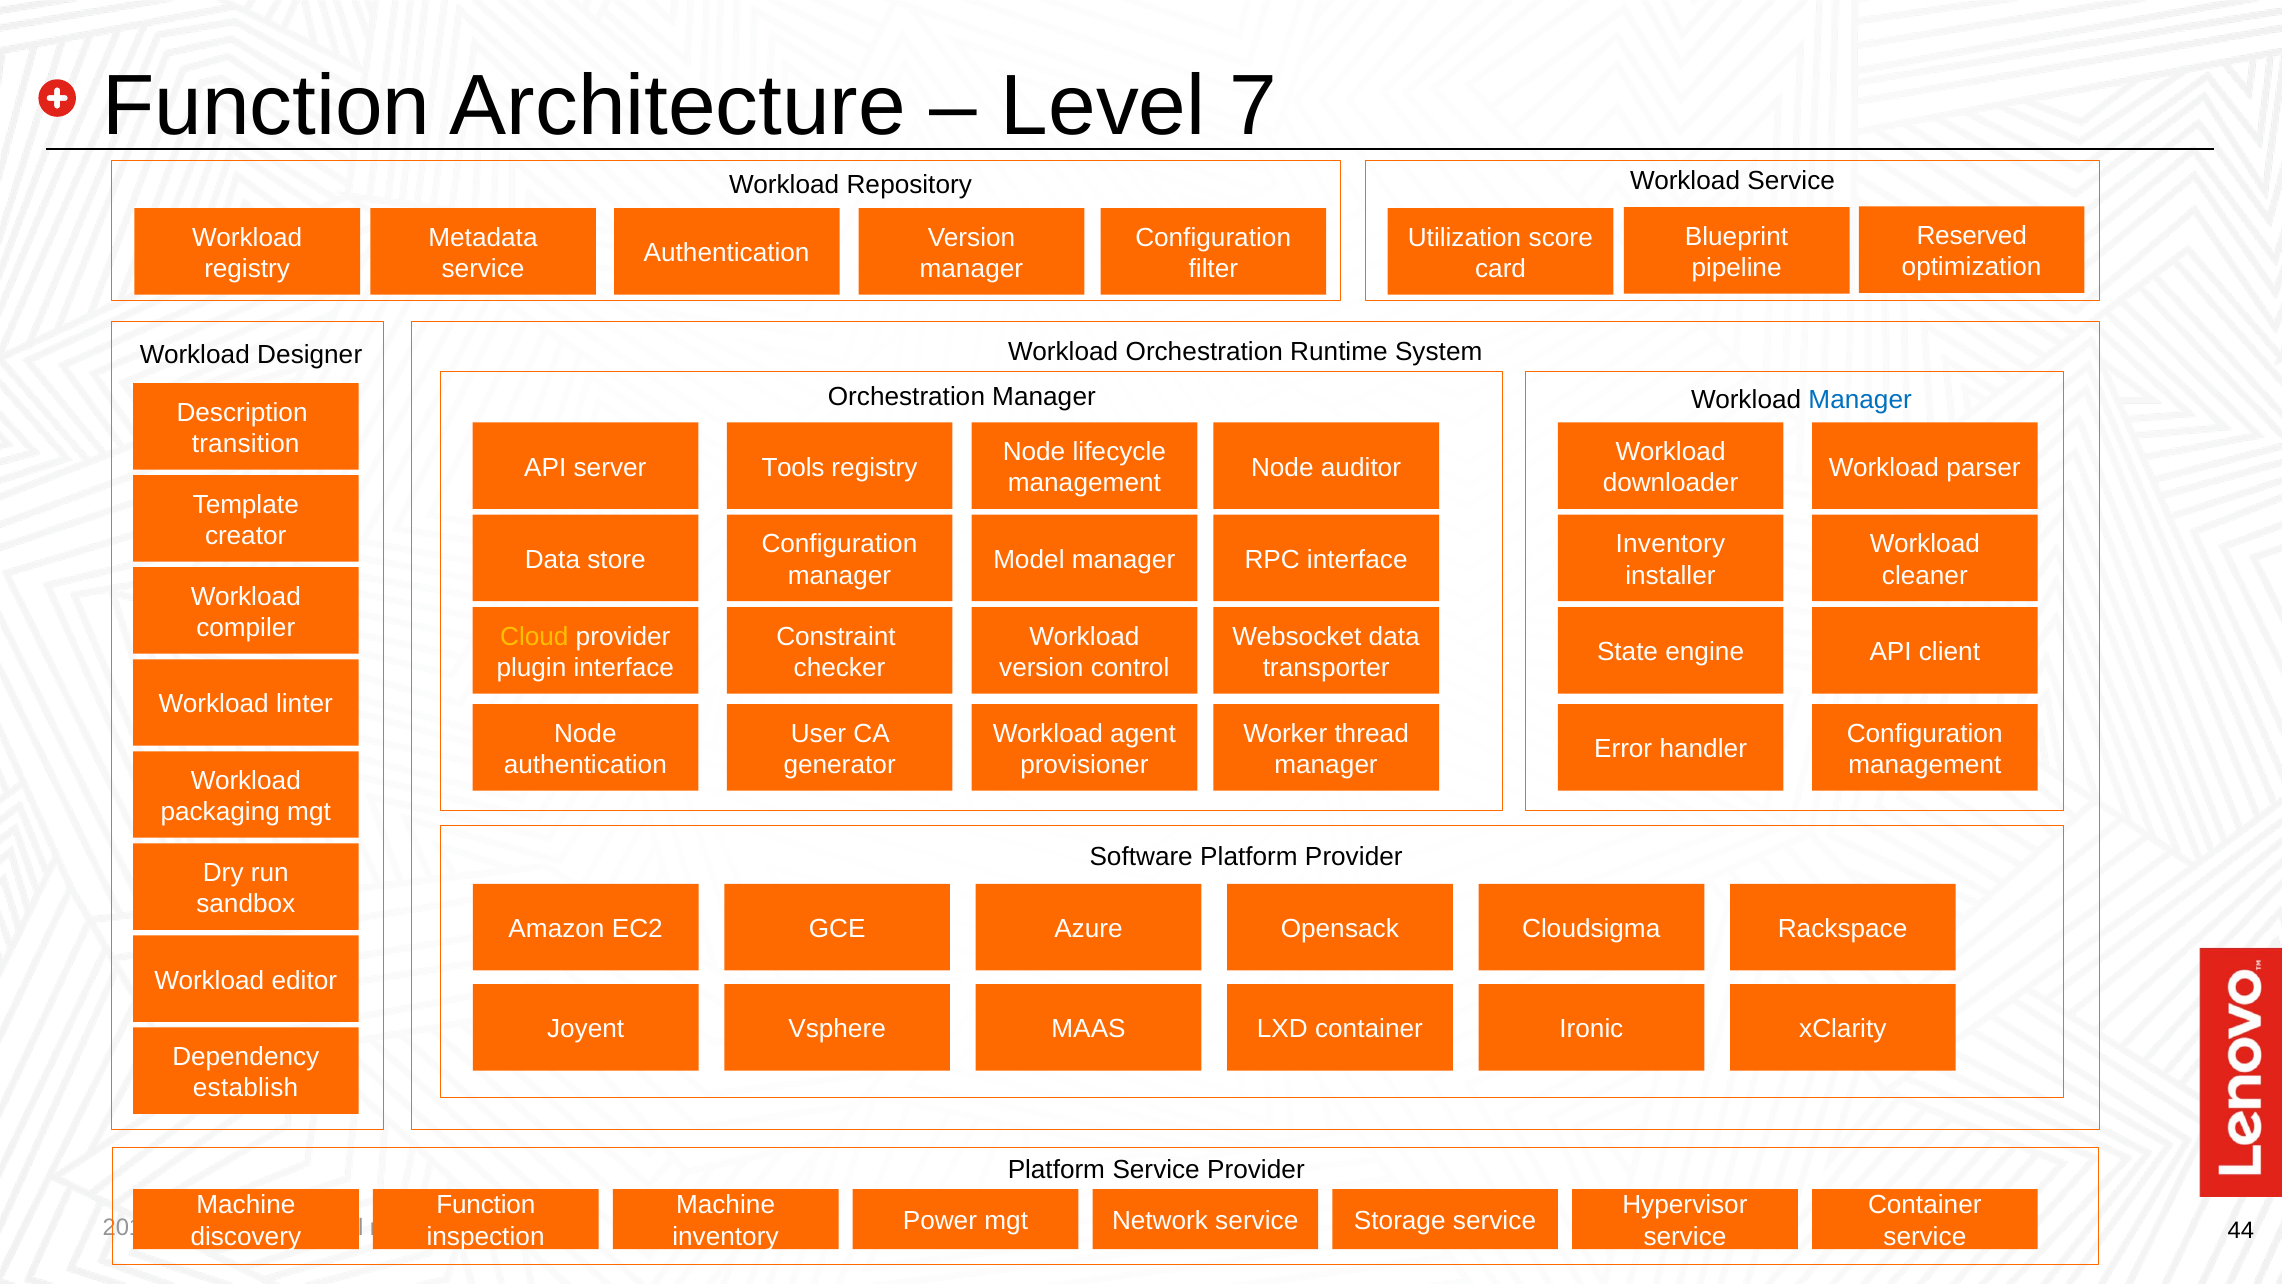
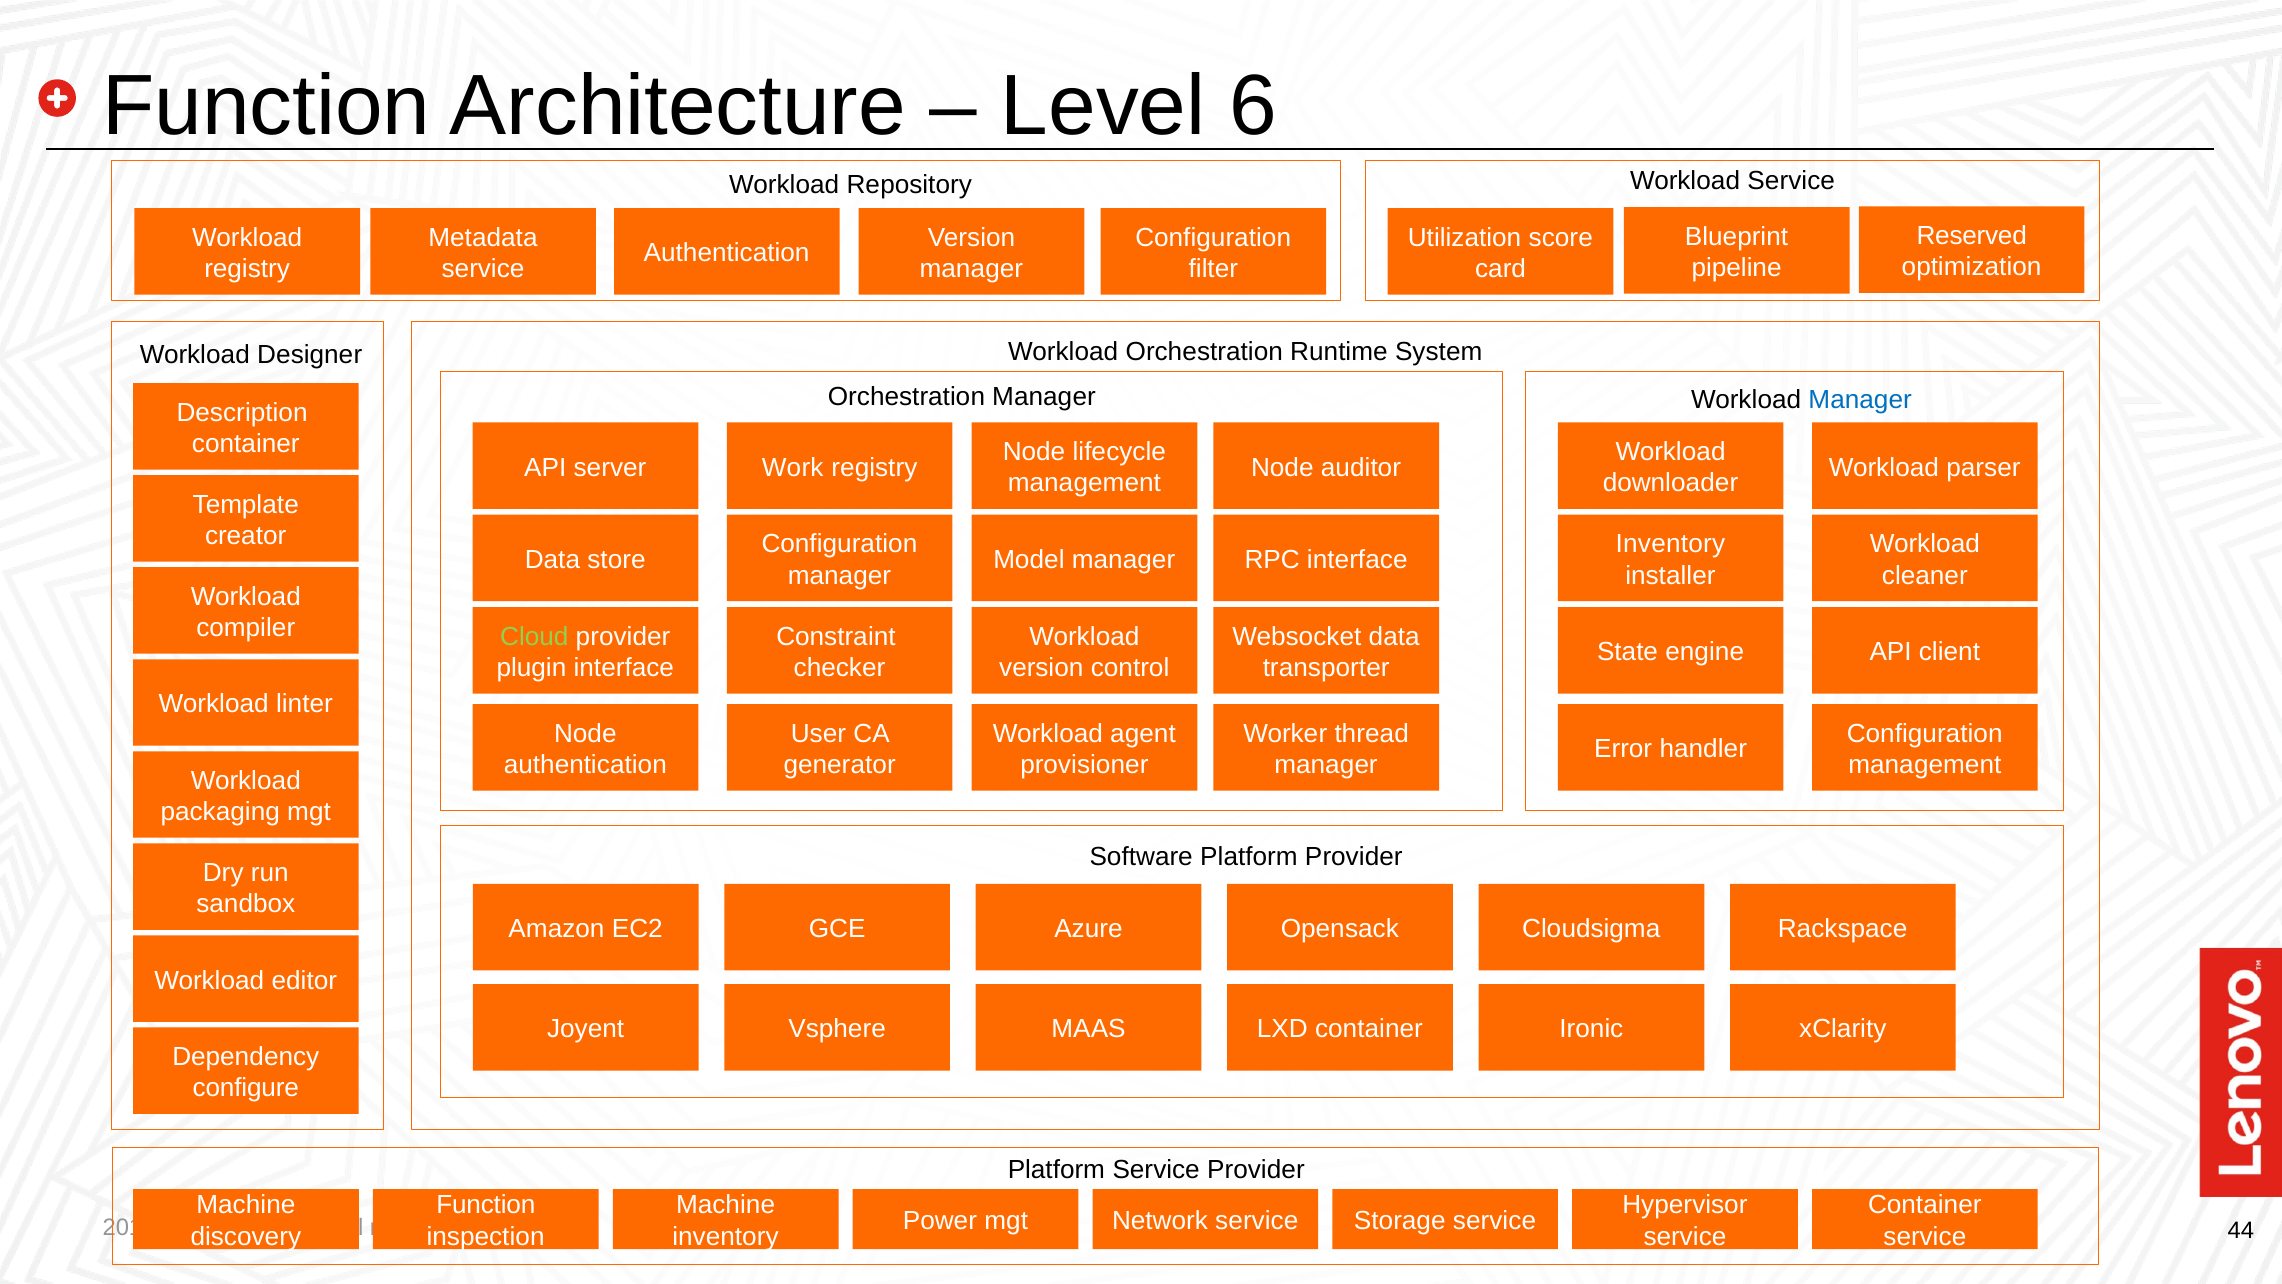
7: 7 -> 6
transition at (246, 444): transition -> container
Tools: Tools -> Work
Cloud colour: yellow -> light green
establish: establish -> configure
